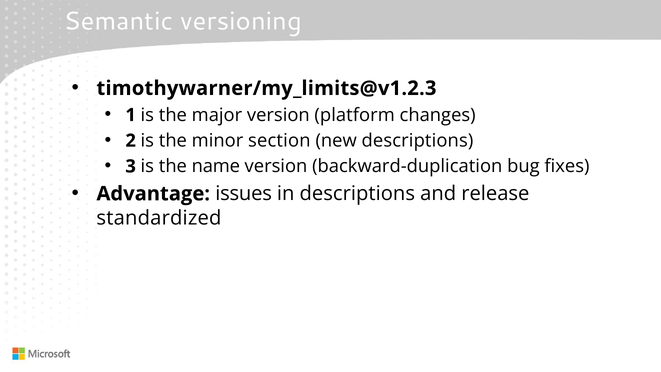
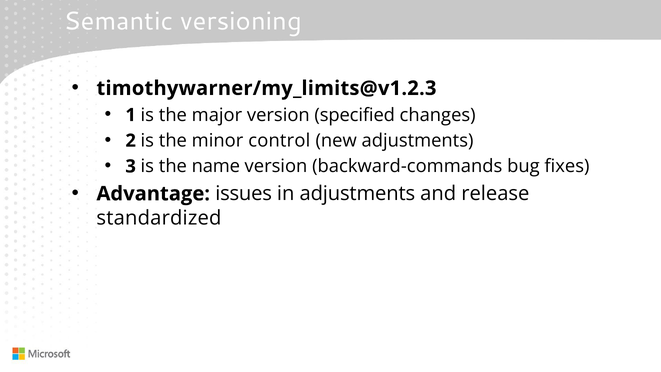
platform: platform -> specified
section: section -> control
new descriptions: descriptions -> adjustments
backward-duplication: backward-duplication -> backward-commands
in descriptions: descriptions -> adjustments
